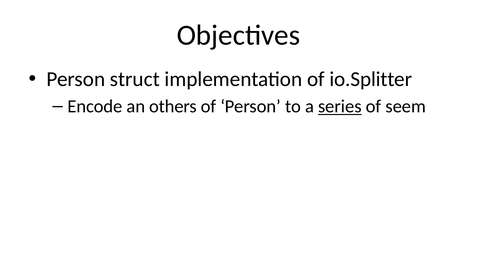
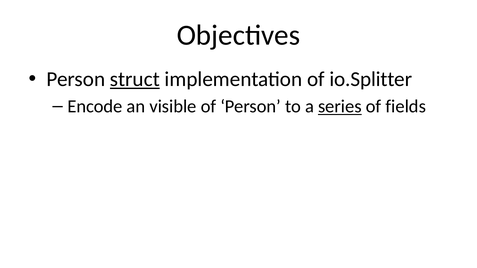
struct underline: none -> present
others: others -> visible
seem: seem -> fields
